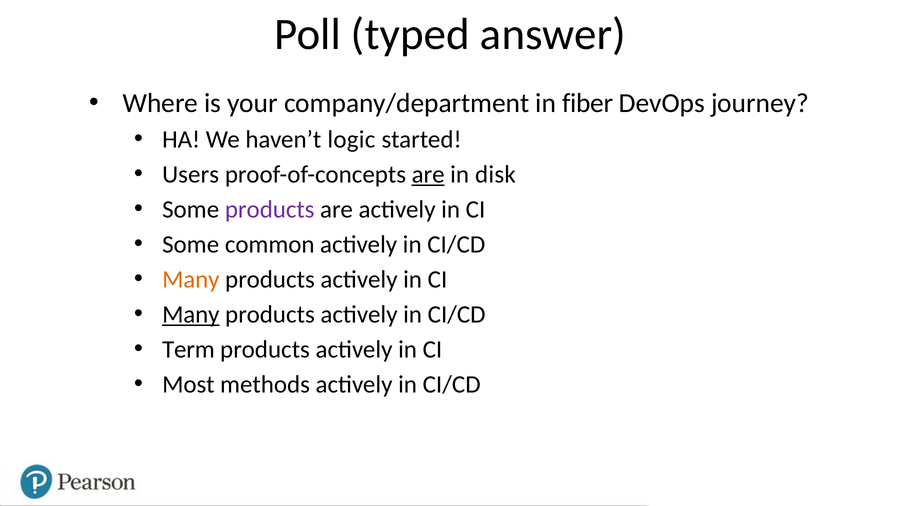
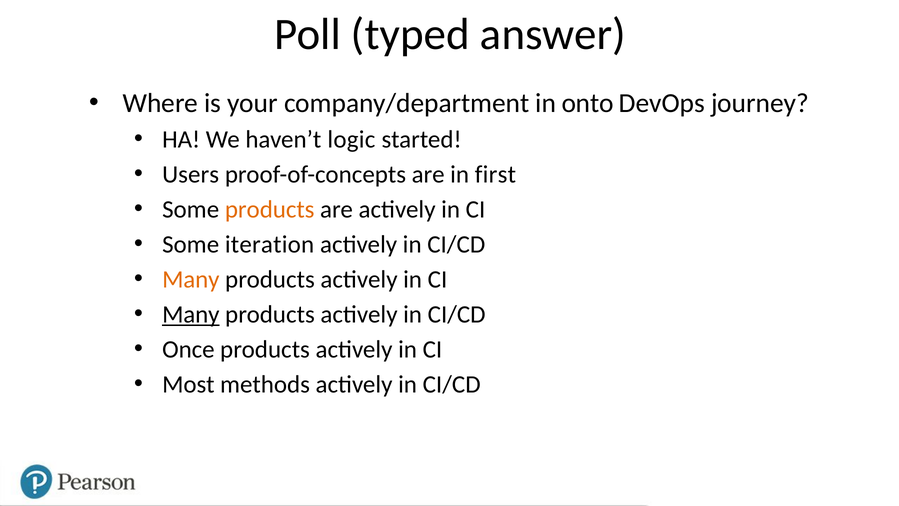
fiber: fiber -> onto
are at (428, 174) underline: present -> none
disk: disk -> first
products at (270, 209) colour: purple -> orange
common: common -> iteration
Term: Term -> Once
